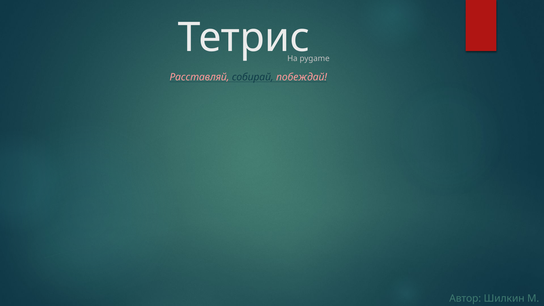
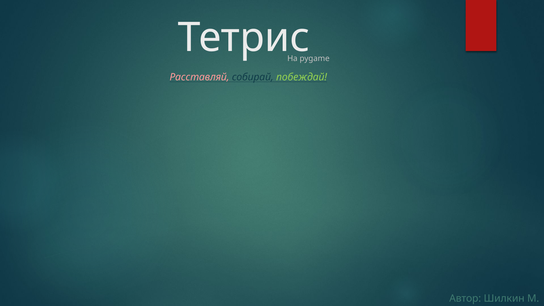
побеждай colour: pink -> light green
